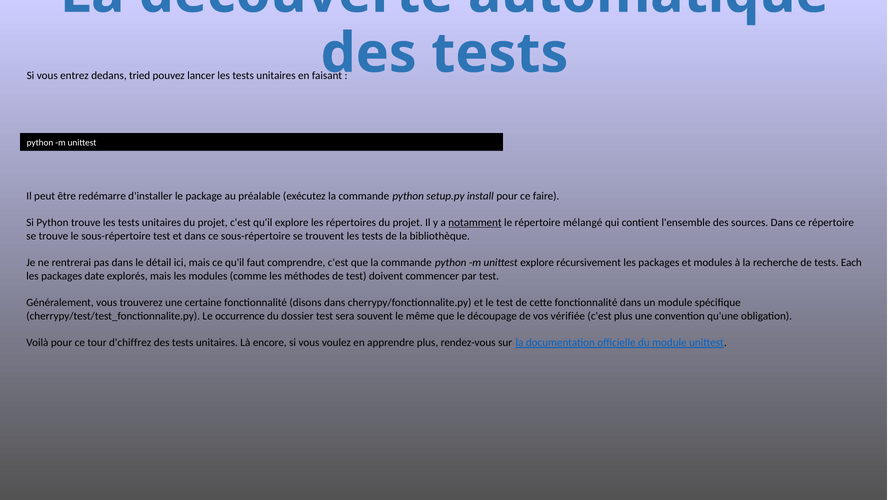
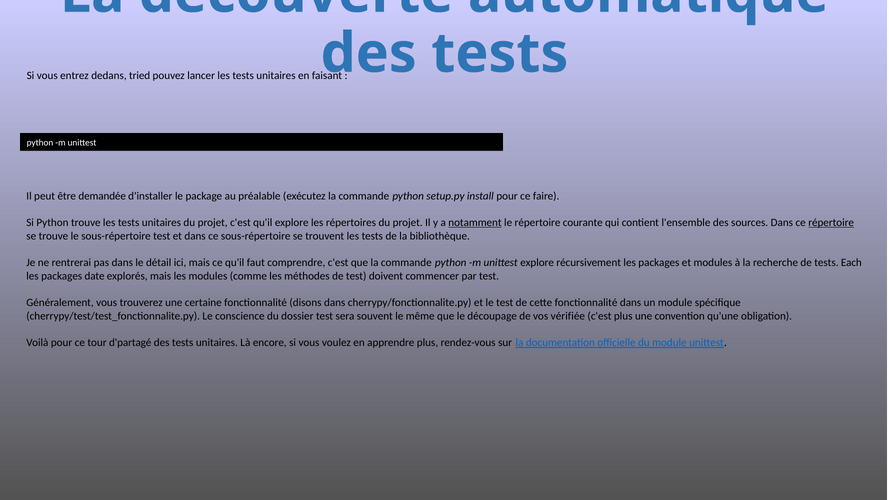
redémarre: redémarre -> demandée
mélangé: mélangé -> courante
répertoire at (831, 223) underline: none -> present
occurrence: occurrence -> conscience
d'chiffrez: d'chiffrez -> d'partagé
